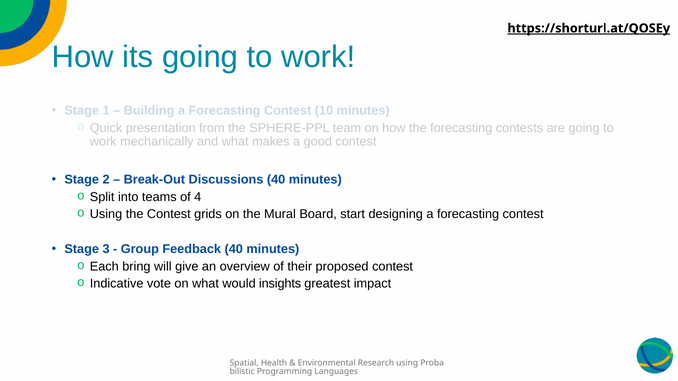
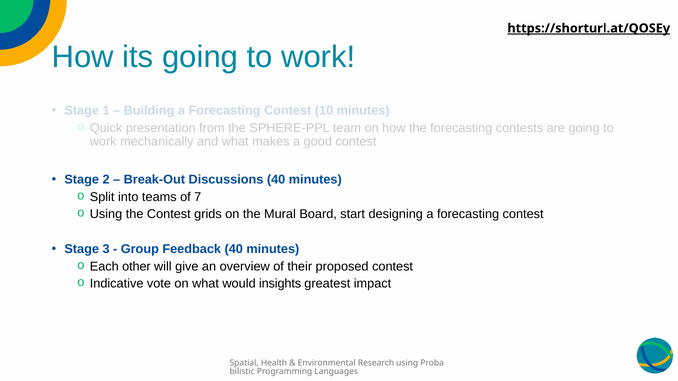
4: 4 -> 7
bring: bring -> other
